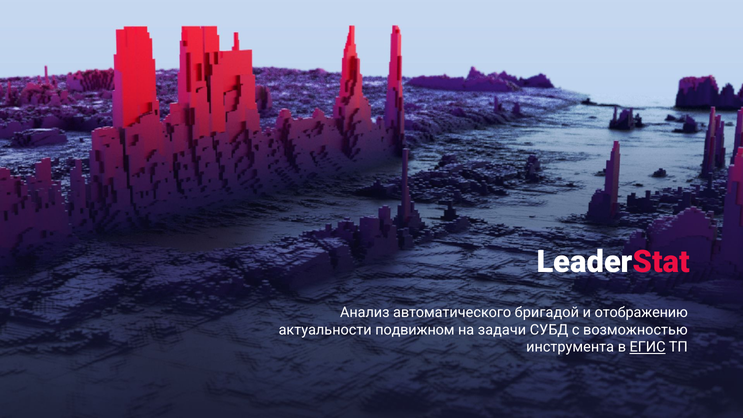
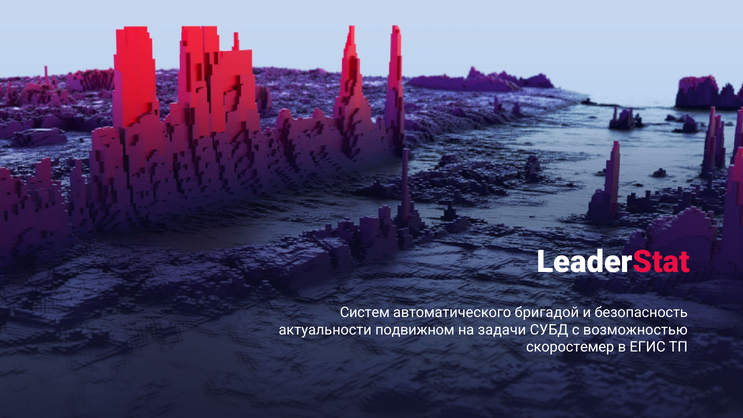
Анализ: Анализ -> Систем
отображению: отображению -> безопасность
инструмента: инструмента -> скоростемер
ЕГИС underline: present -> none
